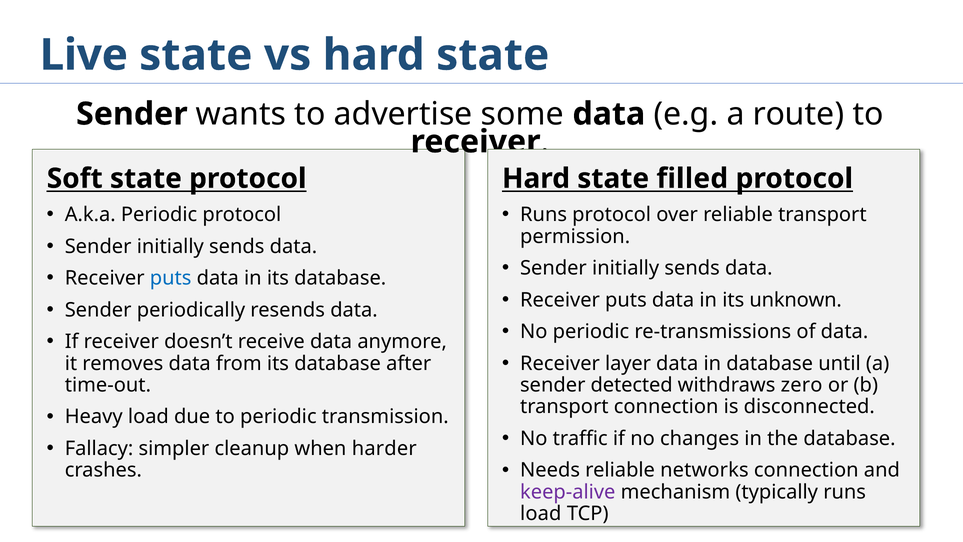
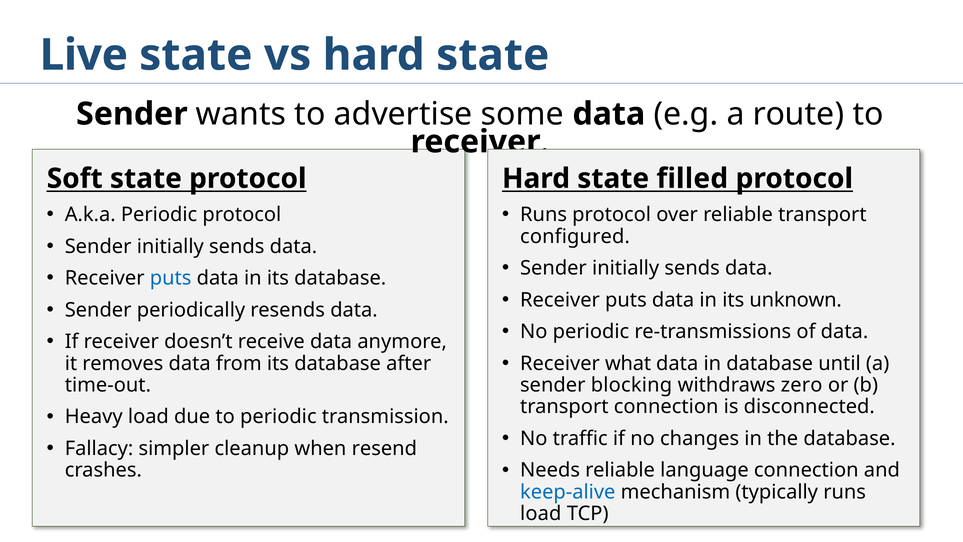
permission: permission -> configured
layer: layer -> what
detected: detected -> blocking
harder: harder -> resend
networks: networks -> language
keep-alive colour: purple -> blue
